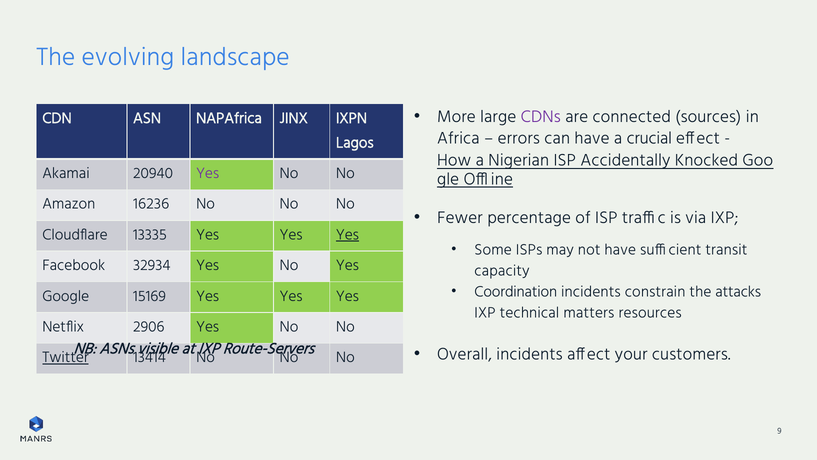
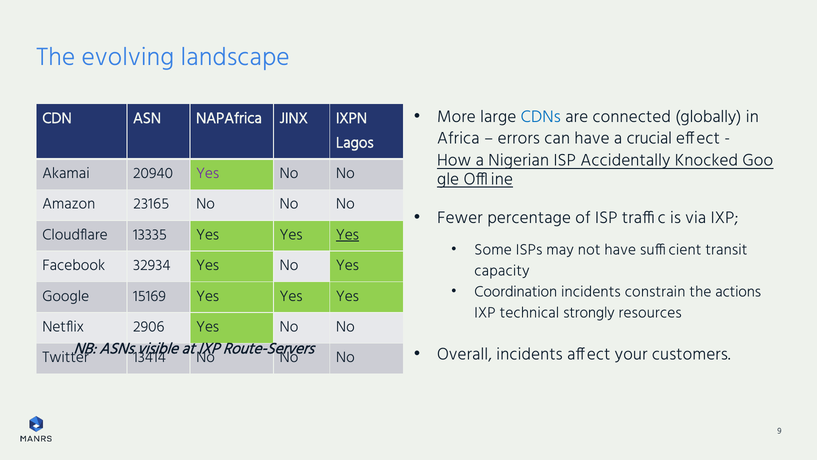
CDNs colour: purple -> blue
sources: sources -> globally
16236: 16236 -> 23165
attacks: attacks -> actions
matters: matters -> strongly
Twitter underline: present -> none
